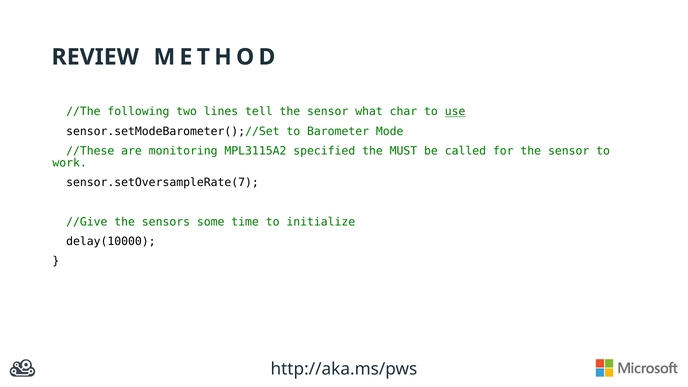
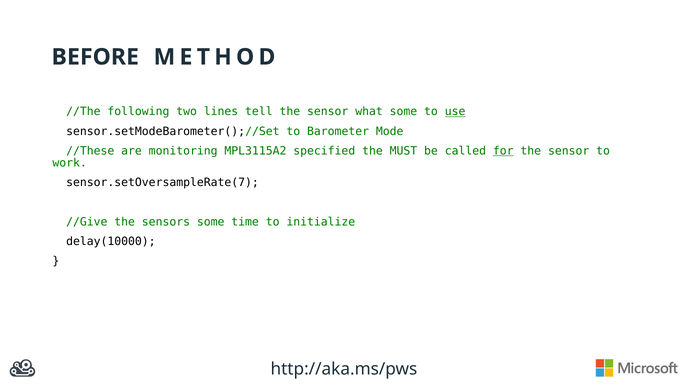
REVIEW: REVIEW -> BEFORE
what char: char -> some
for underline: none -> present
